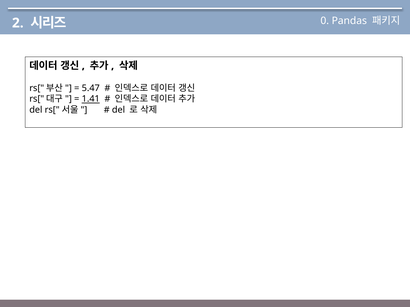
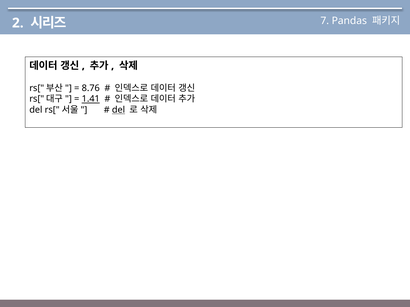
0: 0 -> 7
5.47: 5.47 -> 8.76
del at (118, 110) underline: none -> present
